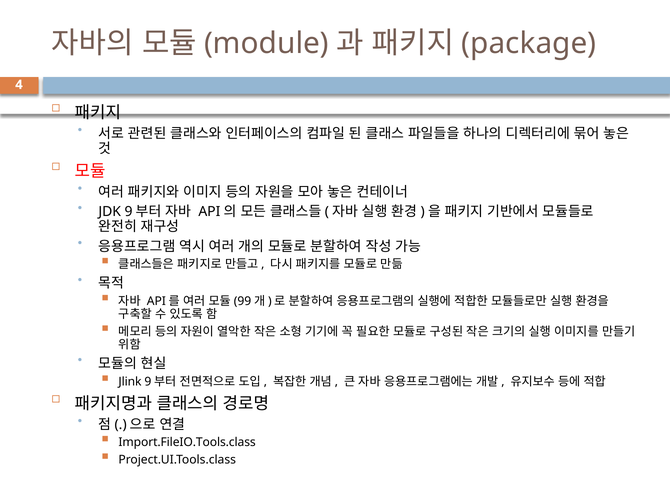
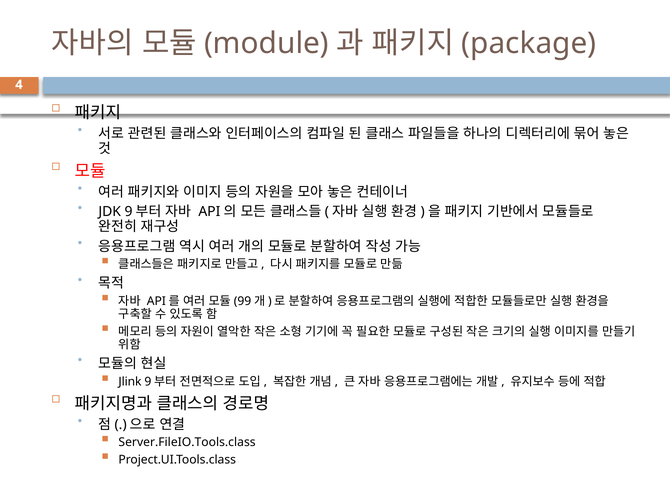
Import.FileIO.Tools.class: Import.FileIO.Tools.class -> Server.FileIO.Tools.class
